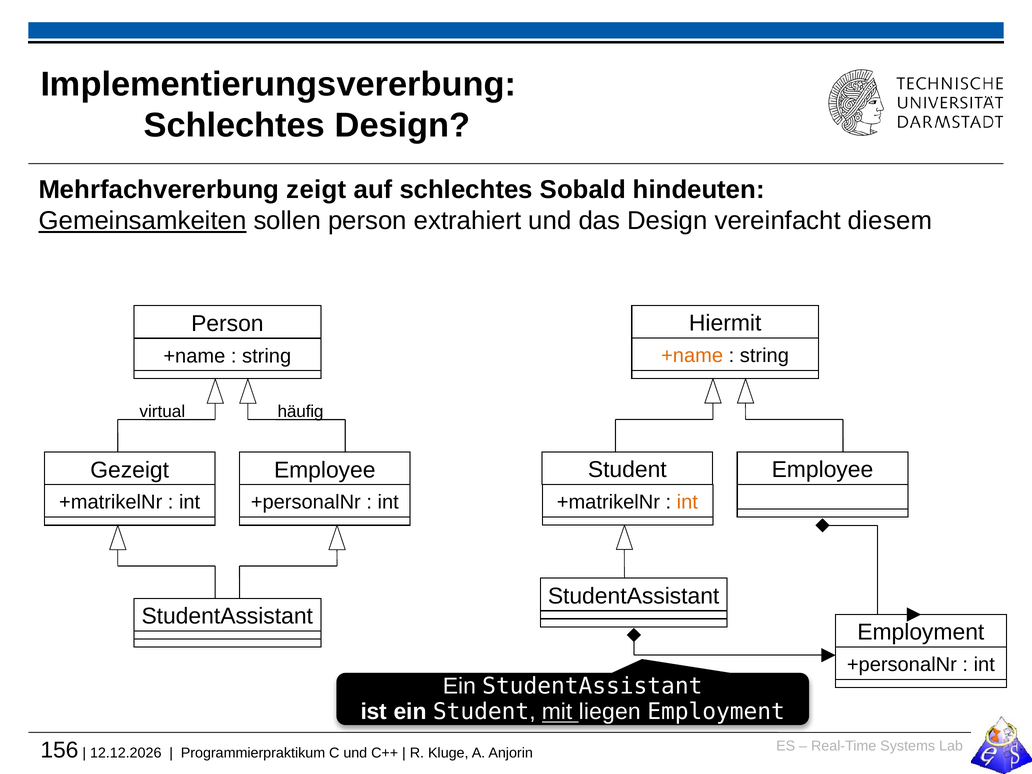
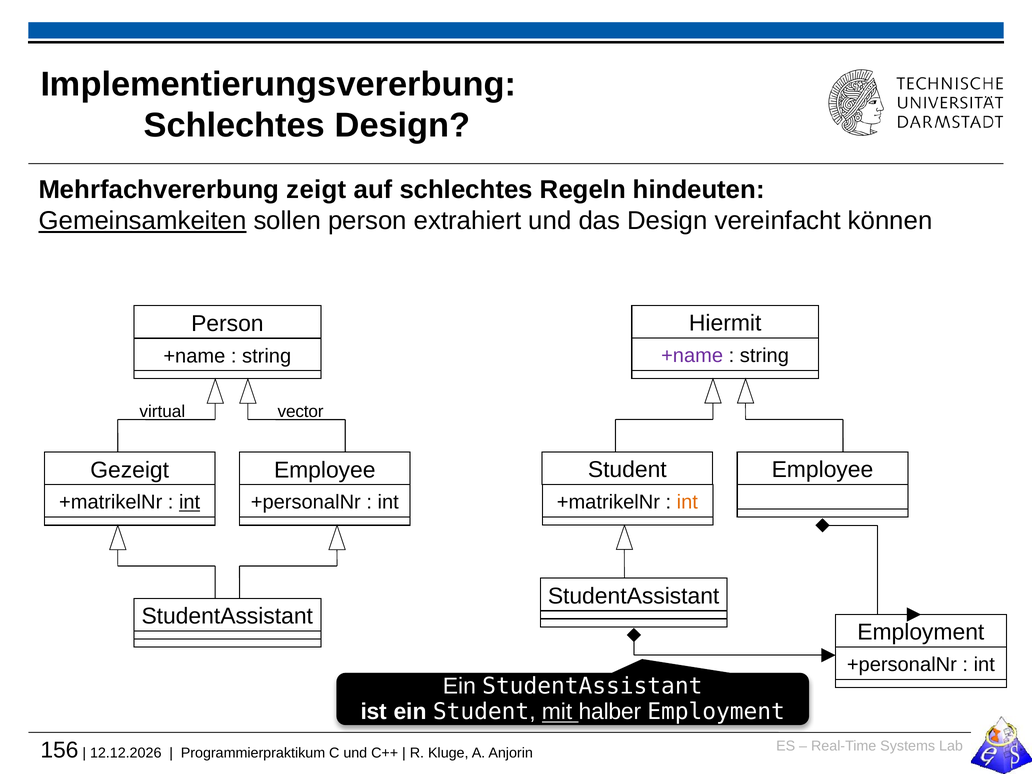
Sobald: Sobald -> Regeln
diesem: diesem -> können
+name at (692, 356) colour: orange -> purple
häufig: häufig -> vector
int at (190, 502) underline: none -> present
liegen: liegen -> halber
